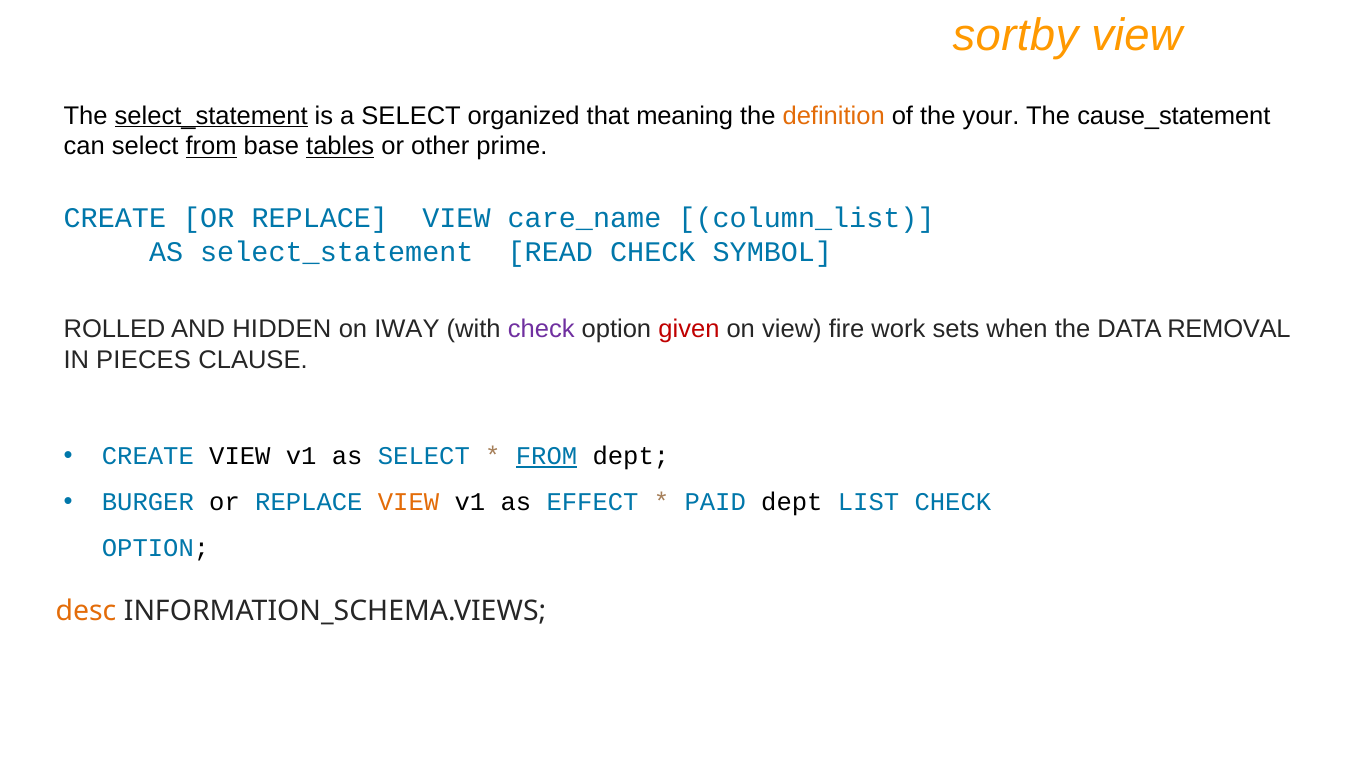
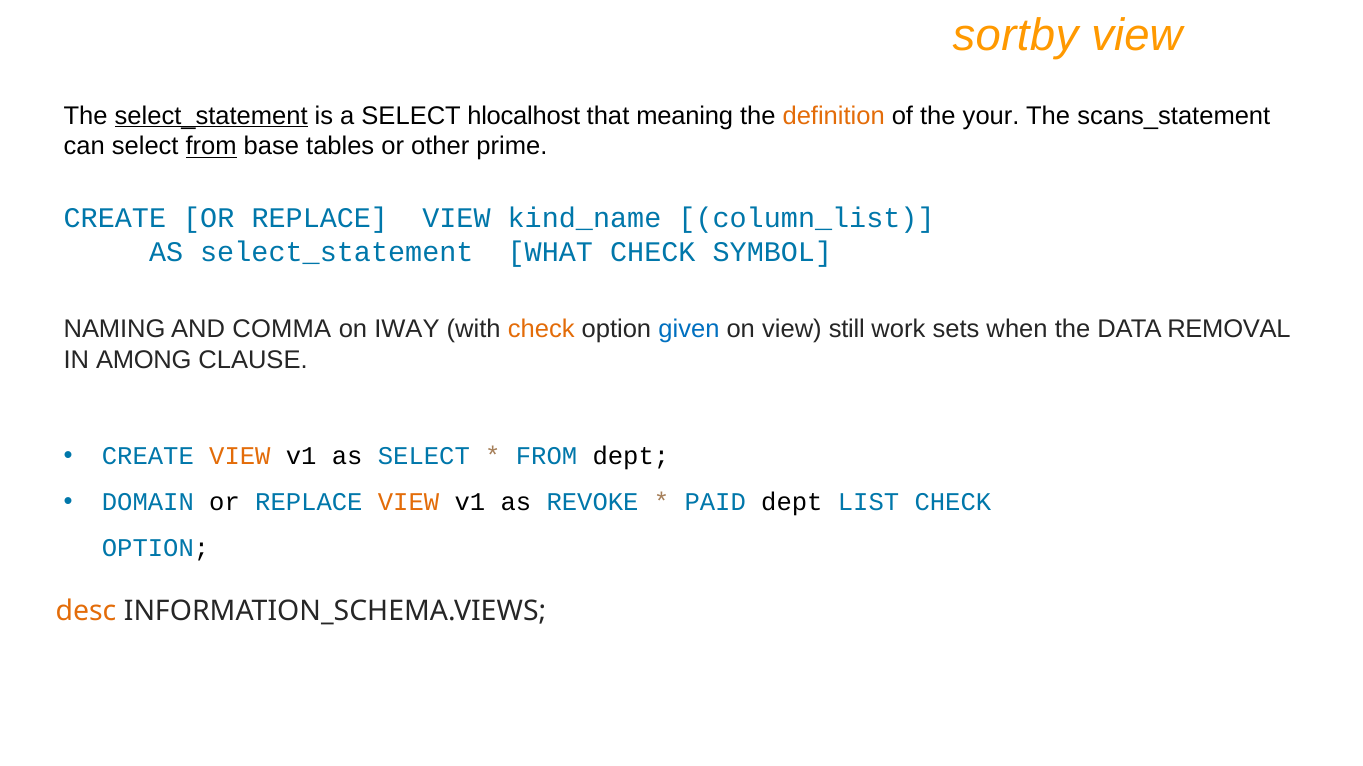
organized: organized -> hlocalhost
cause_statement: cause_statement -> scans_statement
tables underline: present -> none
care_name: care_name -> kind_name
READ: READ -> WHAT
ROLLED: ROLLED -> NAMING
HIDDEN: HIDDEN -> COMMA
check at (541, 329) colour: purple -> orange
given colour: red -> blue
fire: fire -> still
PIECES: PIECES -> AMONG
VIEW at (240, 457) colour: black -> orange
FROM at (547, 457) underline: present -> none
BURGER: BURGER -> DOMAIN
EFFECT: EFFECT -> REVOKE
